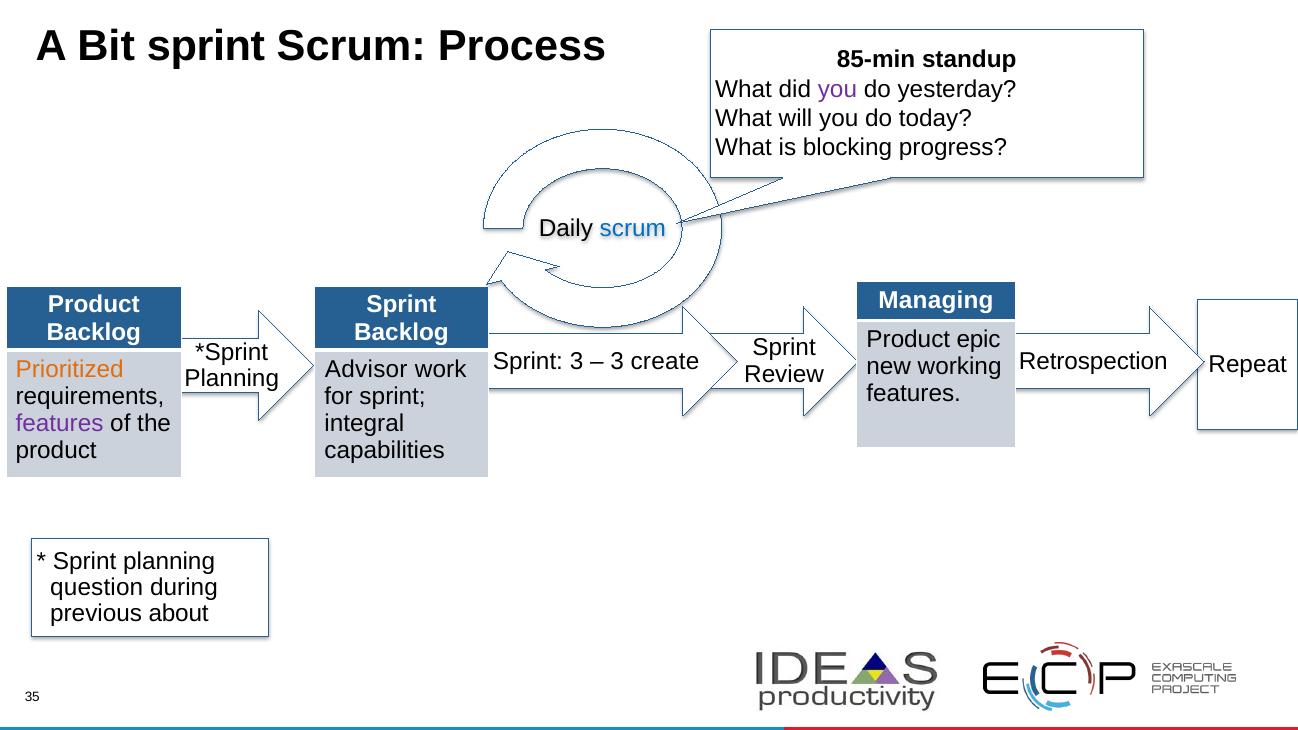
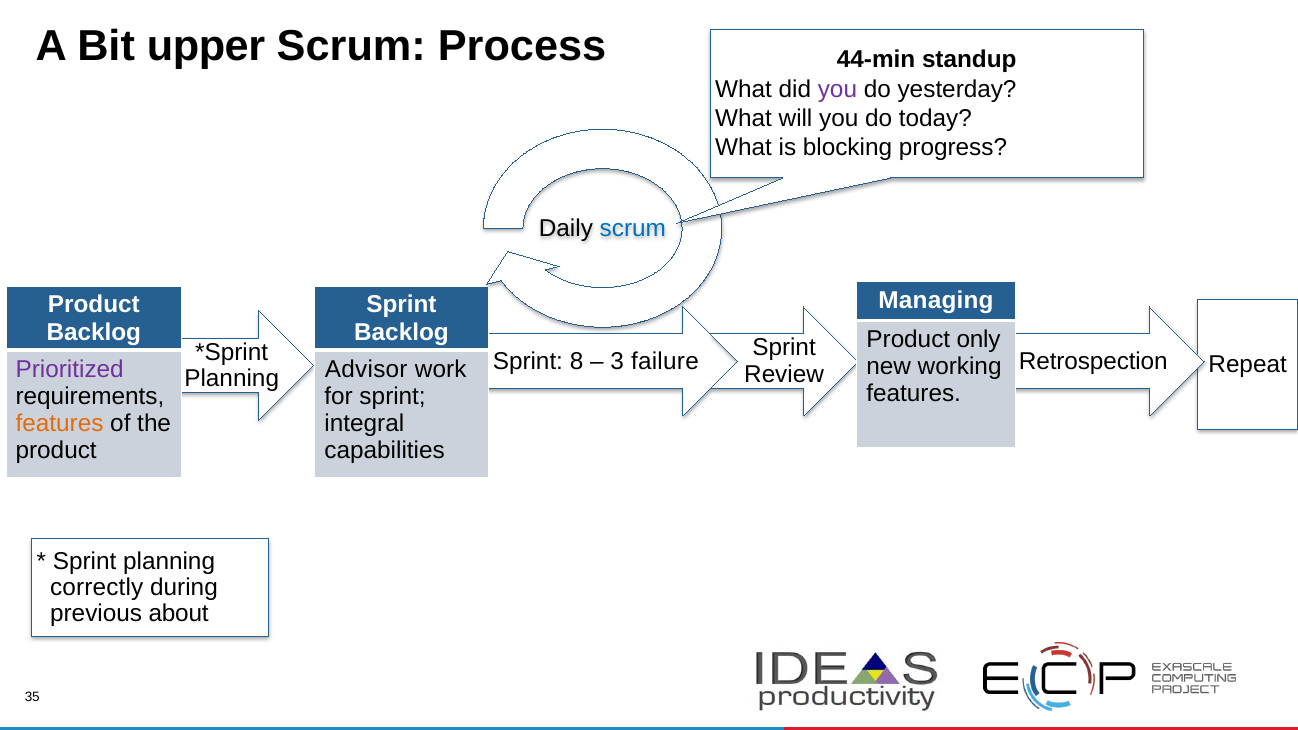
Bit sprint: sprint -> upper
85-min: 85-min -> 44-min
epic: epic -> only
Sprint 3: 3 -> 8
create: create -> failure
Prioritized colour: orange -> purple
features at (60, 424) colour: purple -> orange
question: question -> correctly
